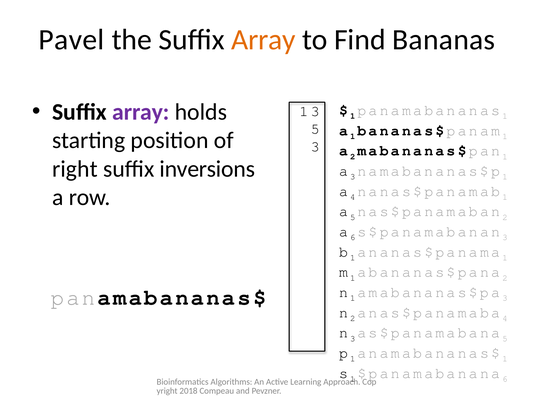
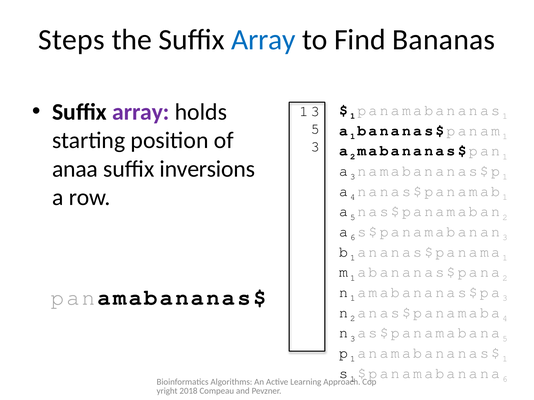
Pavel: Pavel -> Steps
Array at (263, 40) colour: orange -> blue
right: right -> anaa
